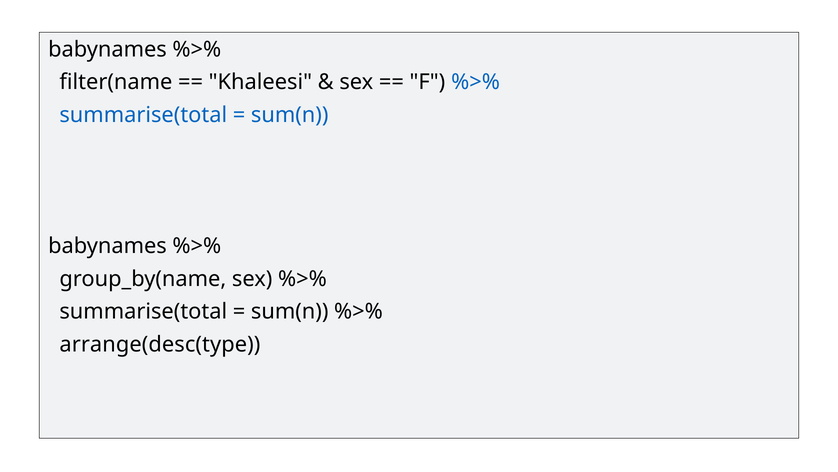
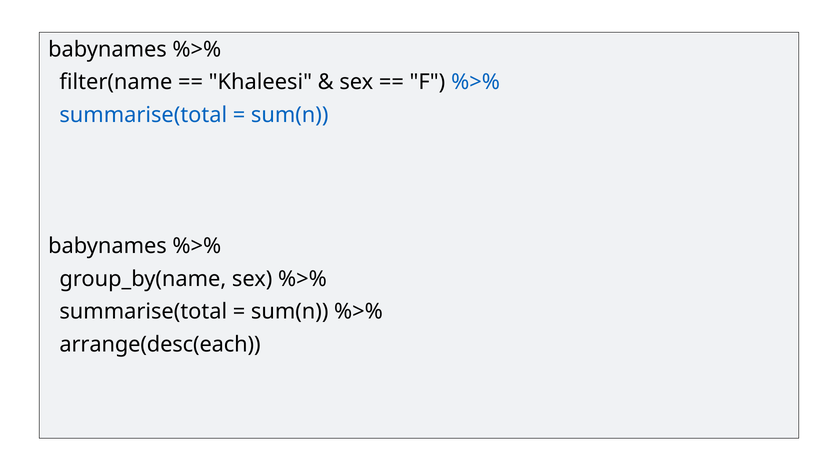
arrange(desc(type: arrange(desc(type -> arrange(desc(each
